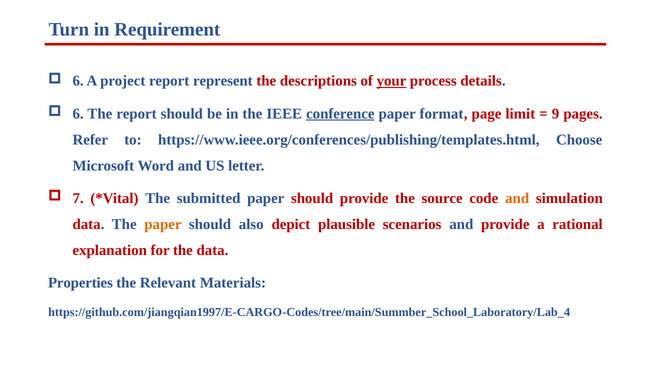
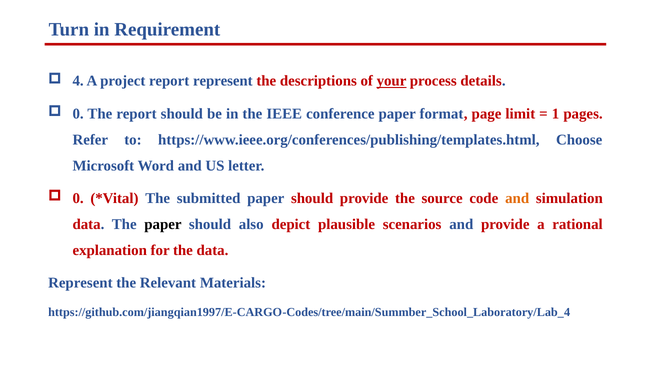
6 at (78, 81): 6 -> 4
6 at (78, 114): 6 -> 0
conference underline: present -> none
9: 9 -> 1
7 at (78, 198): 7 -> 0
paper at (163, 224) colour: orange -> black
Properties at (80, 283): Properties -> Represent
